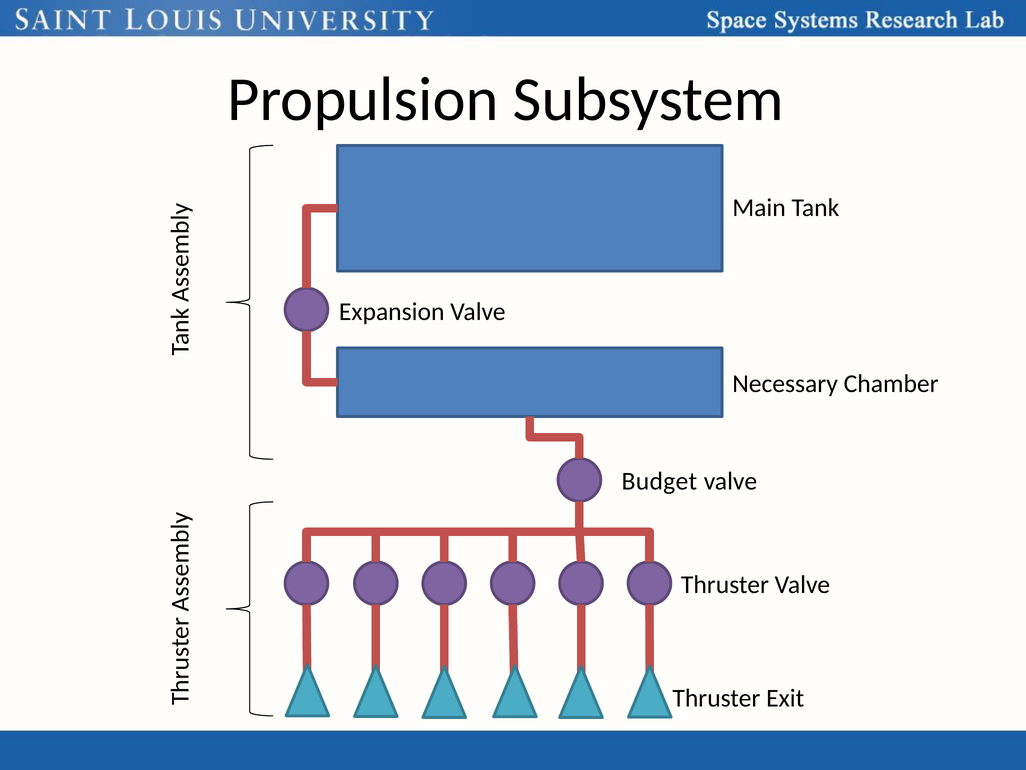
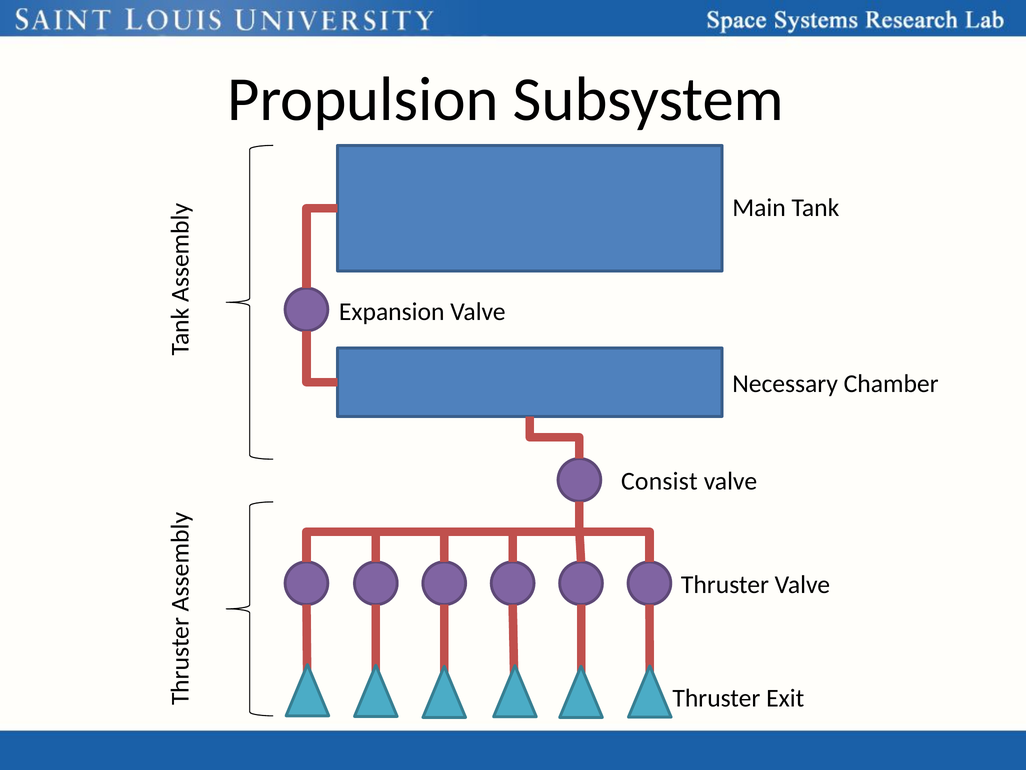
Budget: Budget -> Consist
